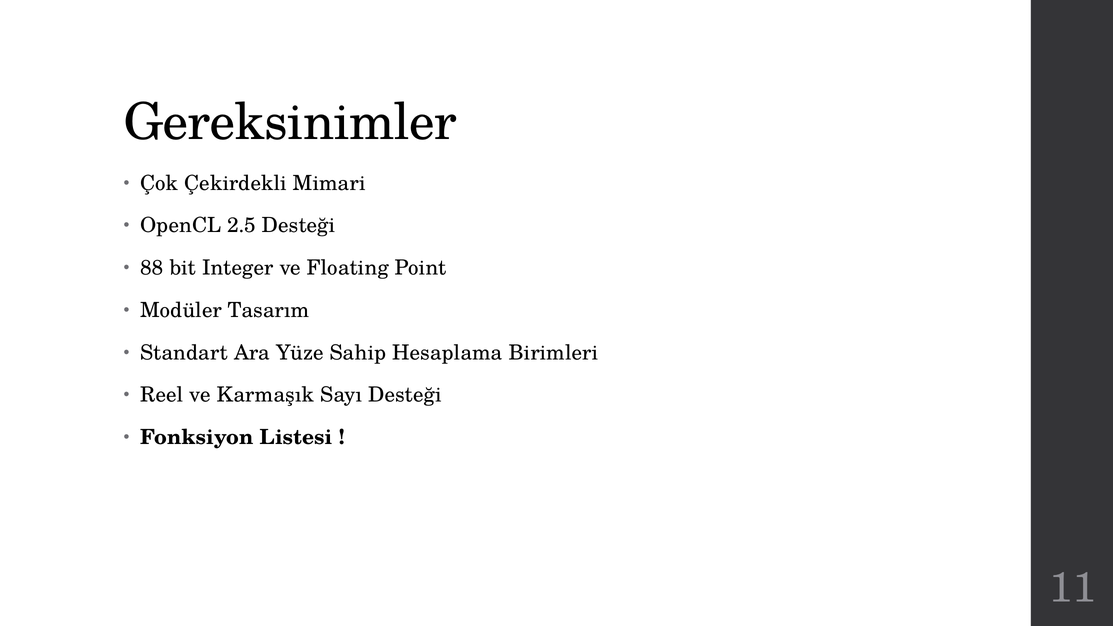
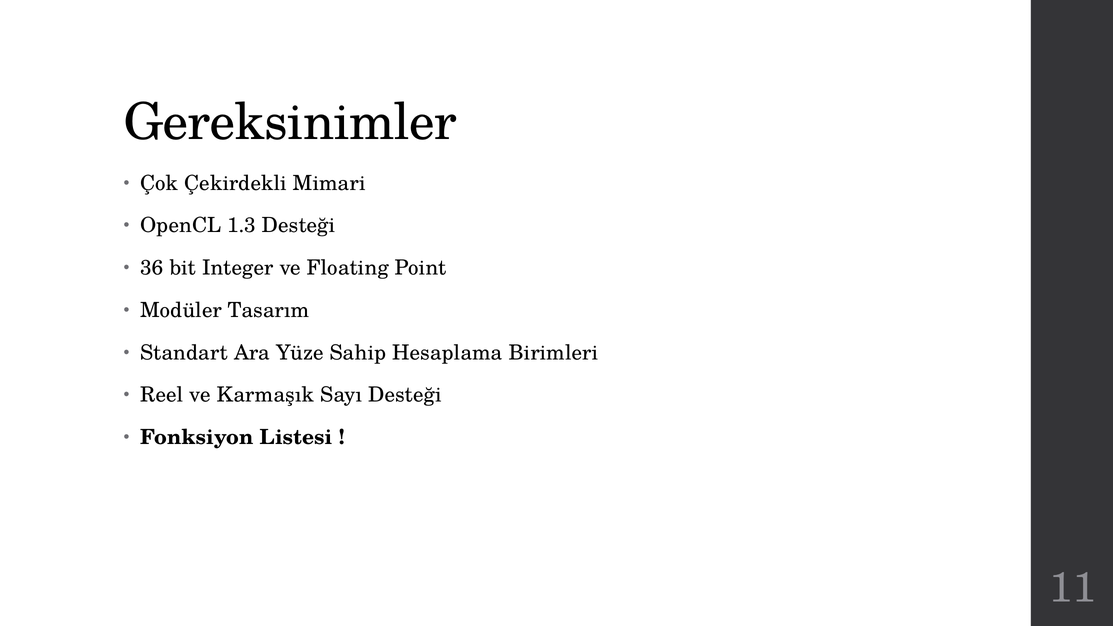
2.5: 2.5 -> 1.3
88: 88 -> 36
